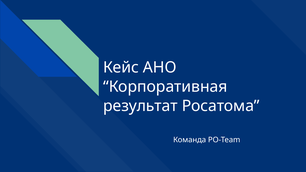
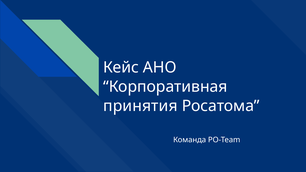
результат: результат -> принятия
